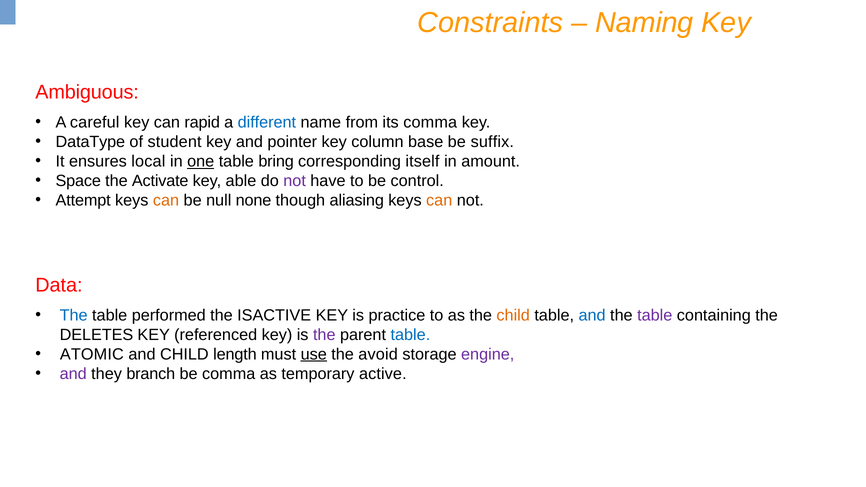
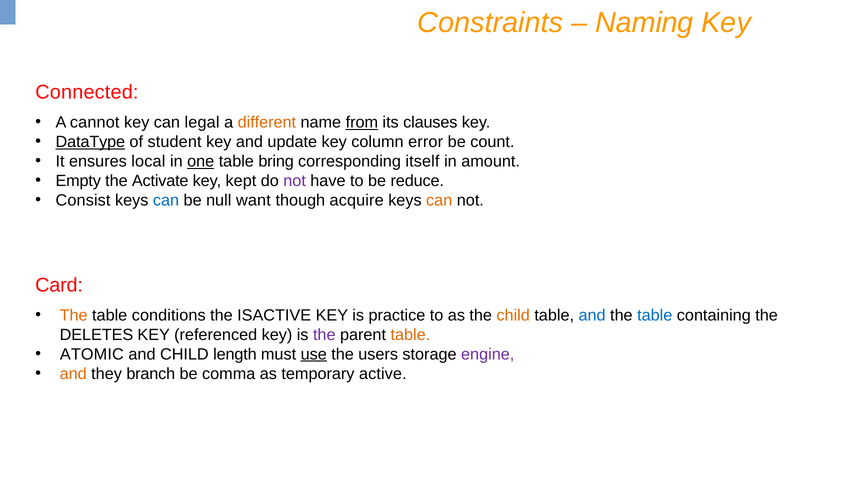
Ambiguous: Ambiguous -> Connected
careful: careful -> cannot
rapid: rapid -> legal
different colour: blue -> orange
from underline: none -> present
its comma: comma -> clauses
DataType underline: none -> present
pointer: pointer -> update
base: base -> error
suffix: suffix -> count
Space: Space -> Empty
able: able -> kept
control: control -> reduce
Attempt: Attempt -> Consist
can at (166, 200) colour: orange -> blue
none: none -> want
aliasing: aliasing -> acquire
Data: Data -> Card
The at (74, 315) colour: blue -> orange
performed: performed -> conditions
table at (655, 315) colour: purple -> blue
table at (410, 335) colour: blue -> orange
avoid: avoid -> users
and at (73, 374) colour: purple -> orange
